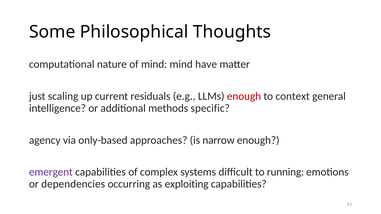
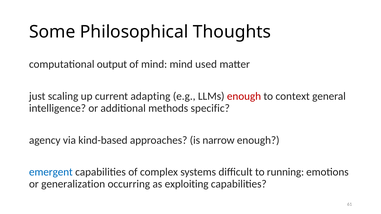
nature: nature -> output
have: have -> used
residuals: residuals -> adapting
only-based: only-based -> kind-based
emergent colour: purple -> blue
dependencies: dependencies -> generalization
